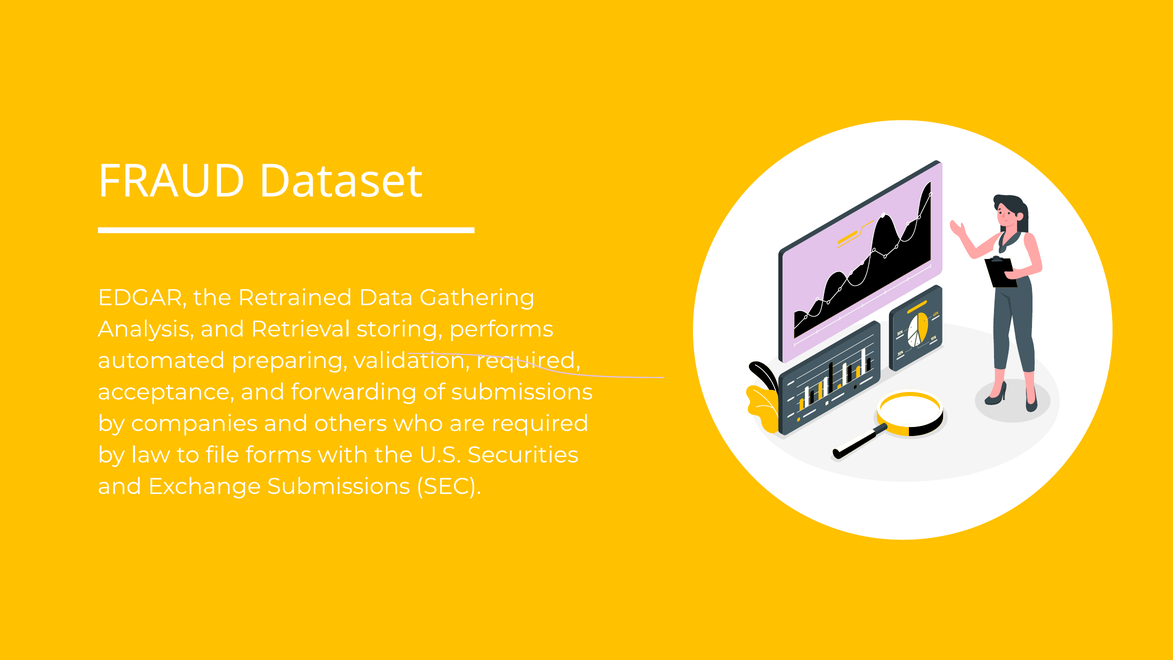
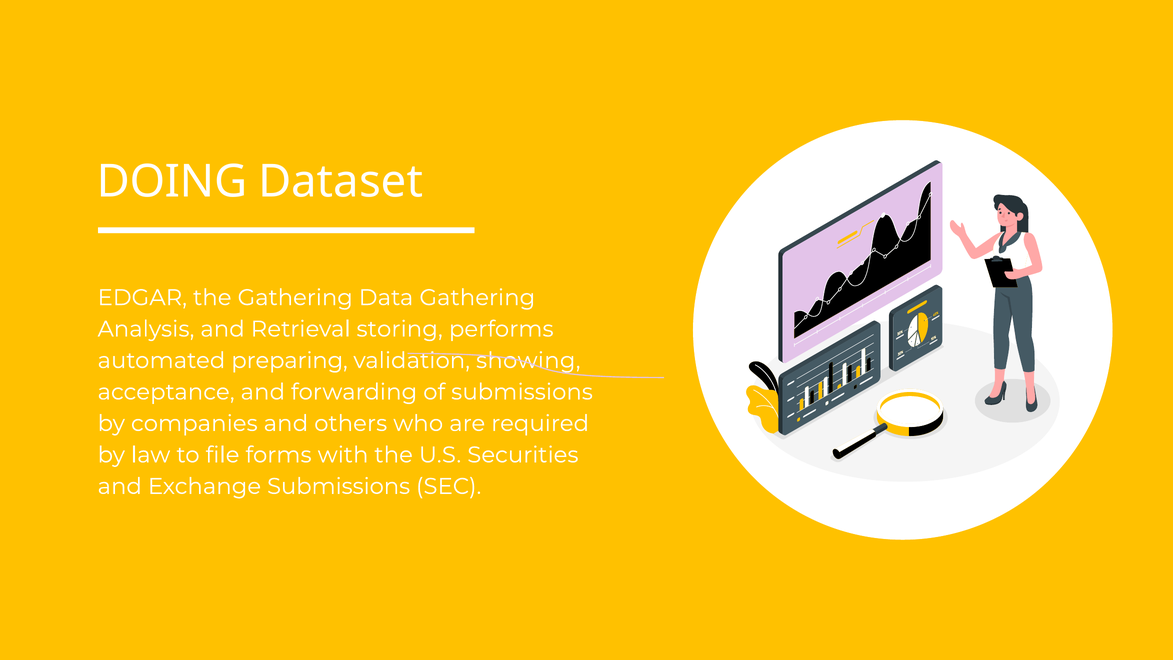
FRAUD: FRAUD -> DOING
the Retrained: Retrained -> Gathering
validation required: required -> showing
